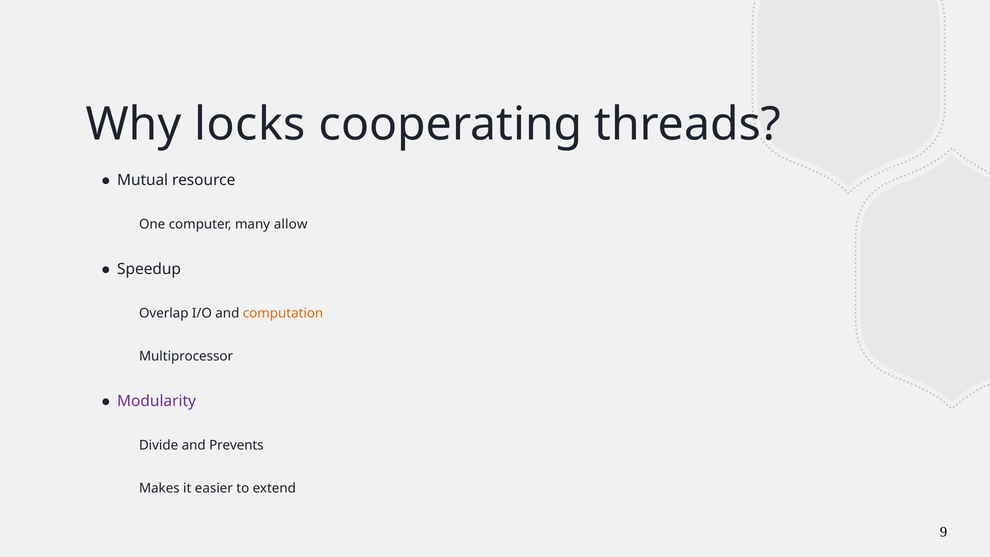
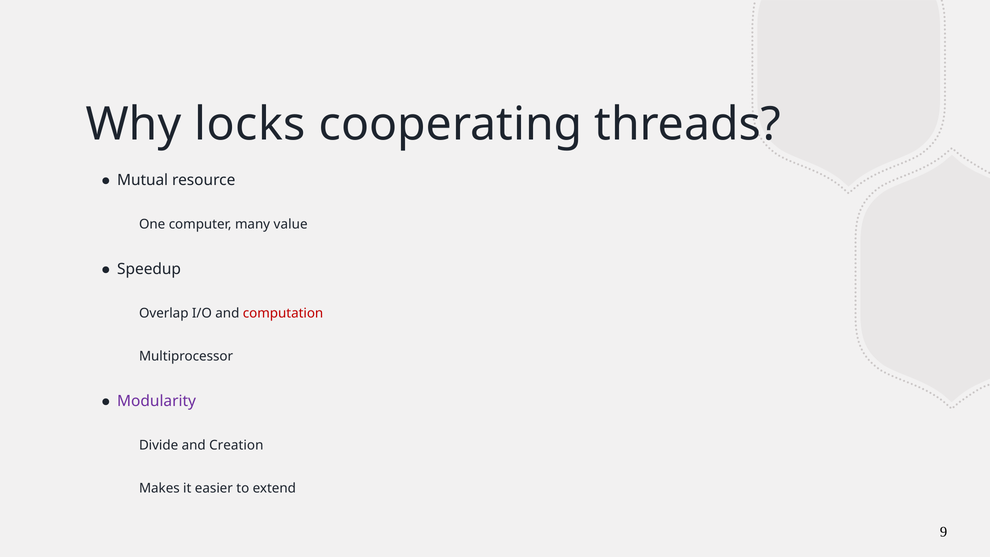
allow: allow -> value
computation colour: orange -> red
Prevents: Prevents -> Creation
